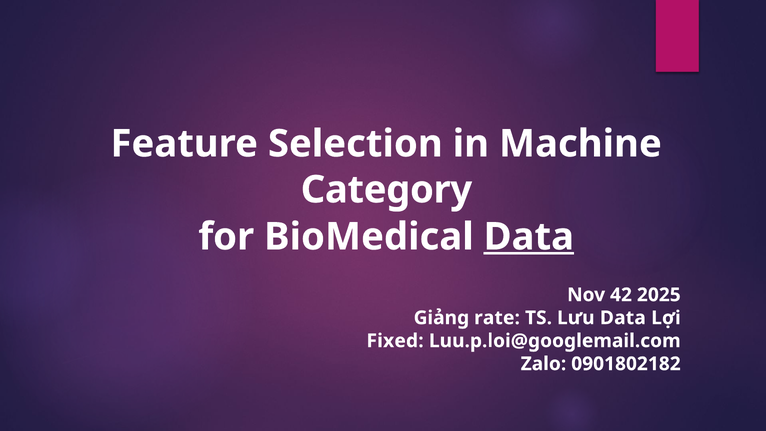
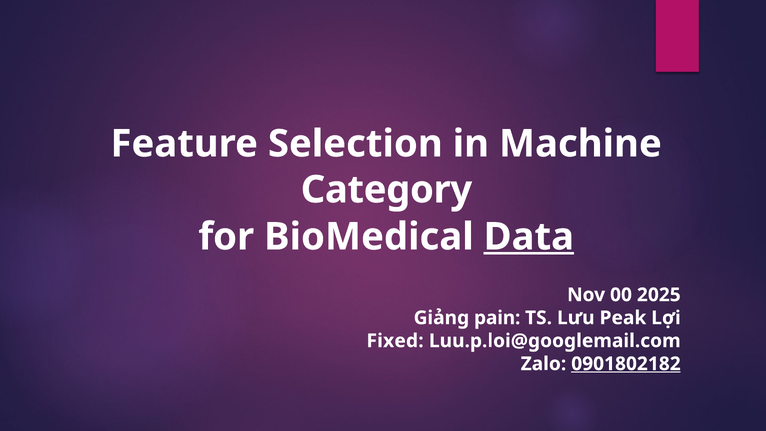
42: 42 -> 00
rate: rate -> pain
Lưu Data: Data -> Peak
0901802182 underline: none -> present
